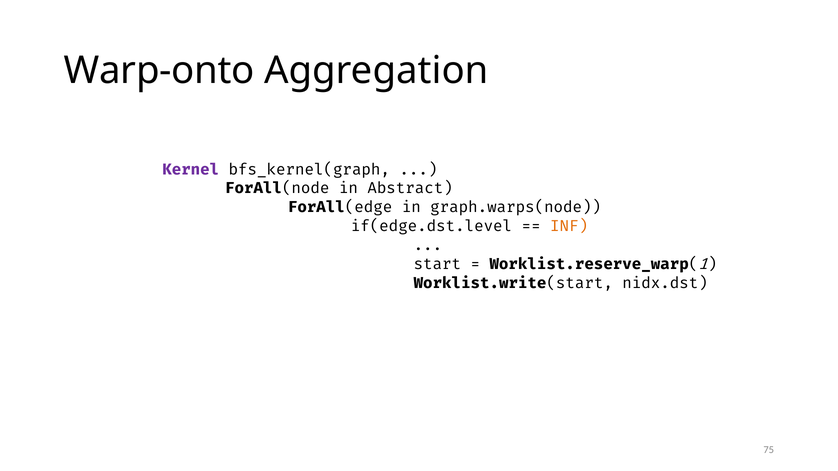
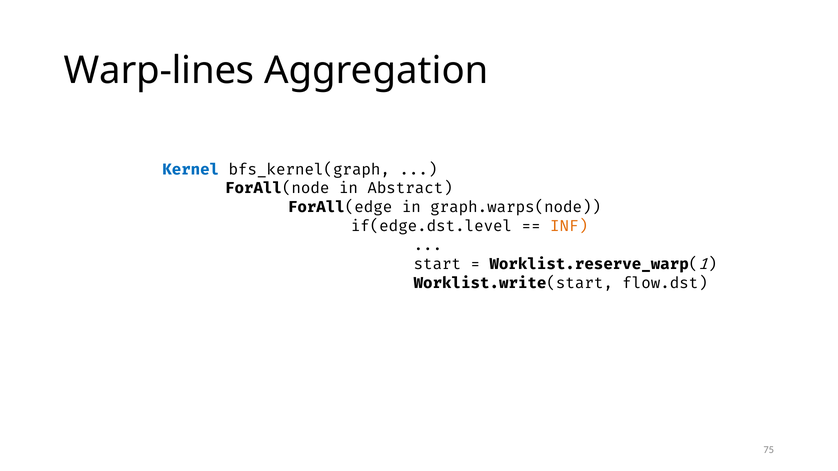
Warp-onto: Warp-onto -> Warp-lines
Kernel colour: purple -> blue
nidx.dst: nidx.dst -> flow.dst
